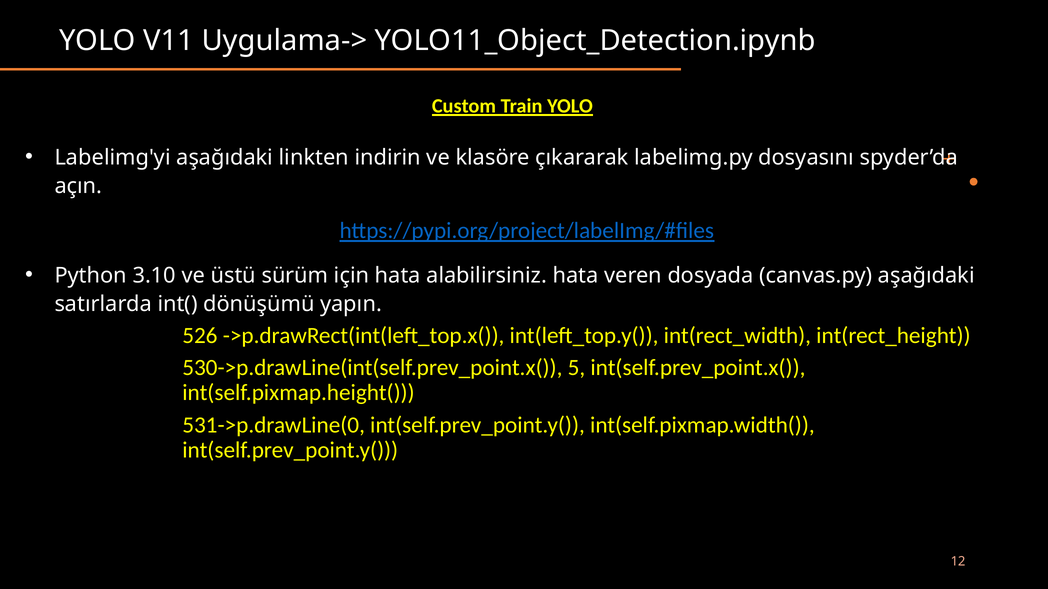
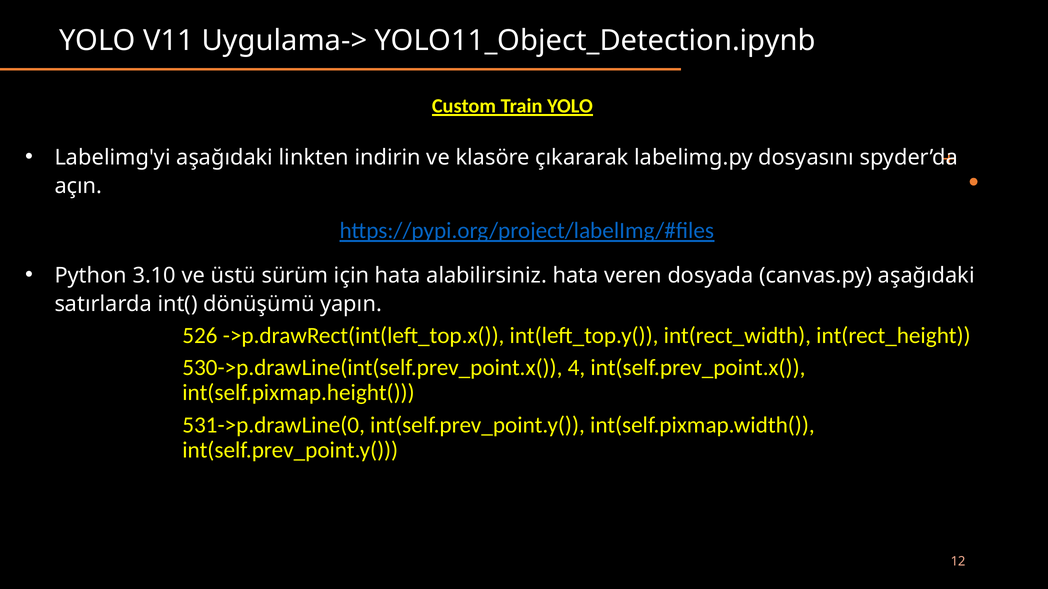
5: 5 -> 4
